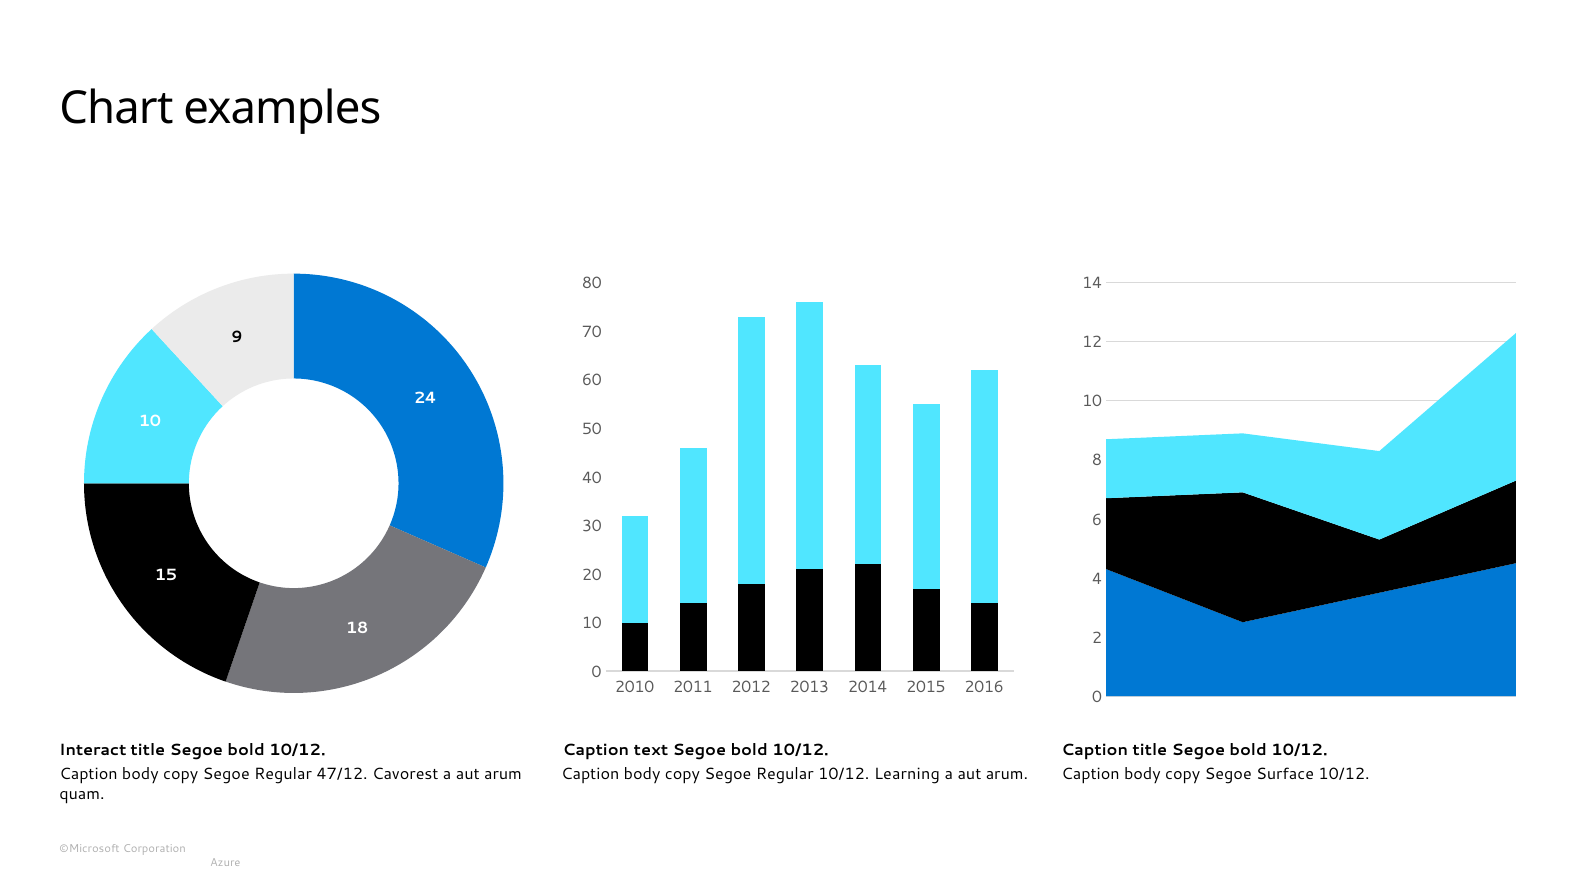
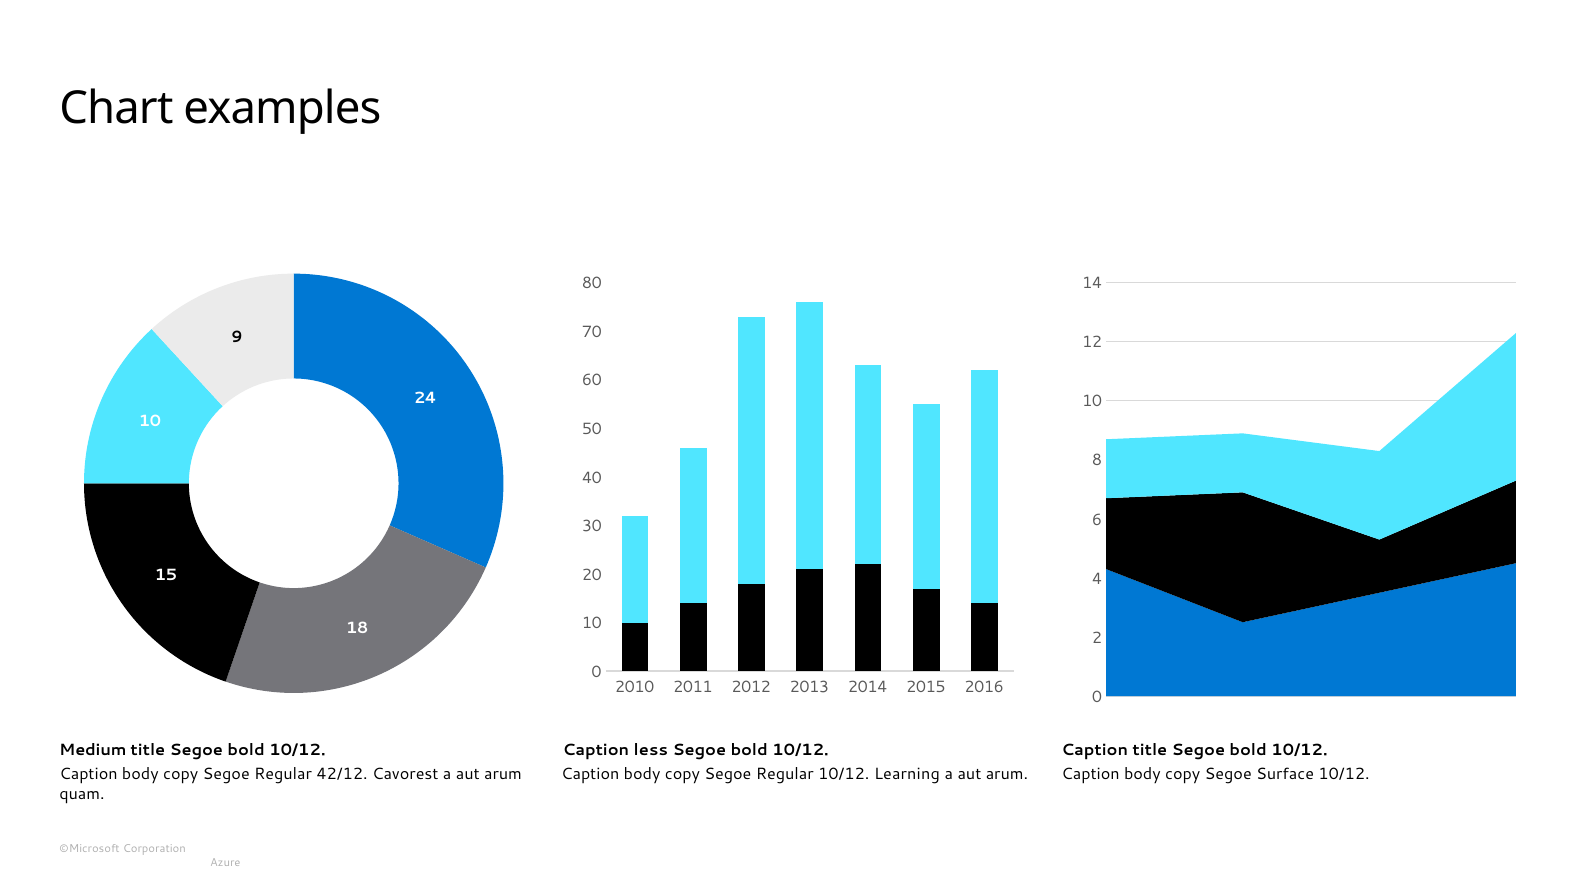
Interact: Interact -> Medium
text: text -> less
47/12: 47/12 -> 42/12
